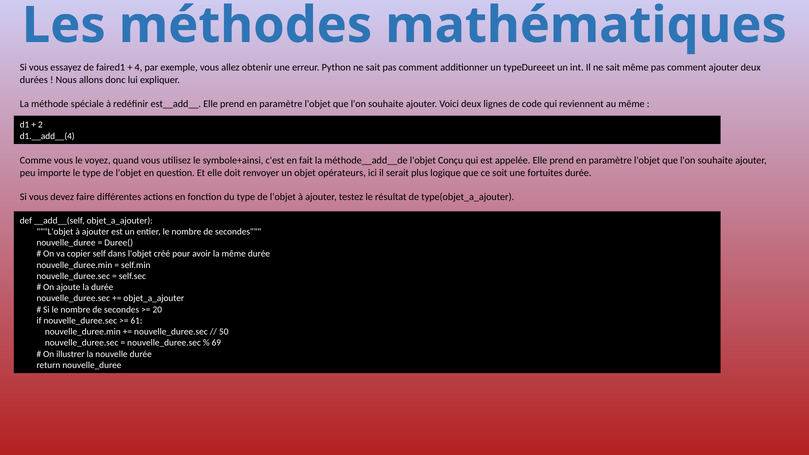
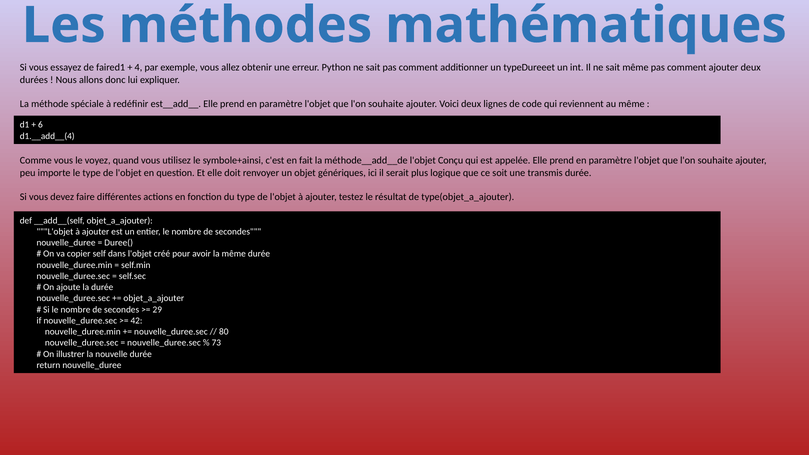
2: 2 -> 6
opérateurs: opérateurs -> génériques
fortuites: fortuites -> transmis
20: 20 -> 29
61: 61 -> 42
50: 50 -> 80
69: 69 -> 73
